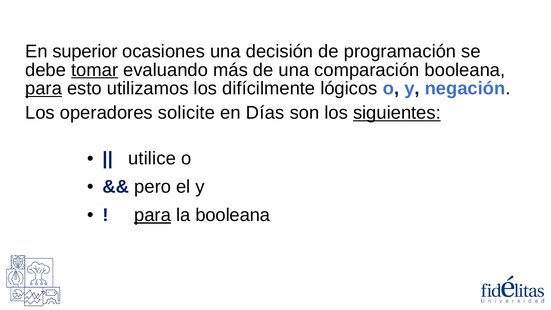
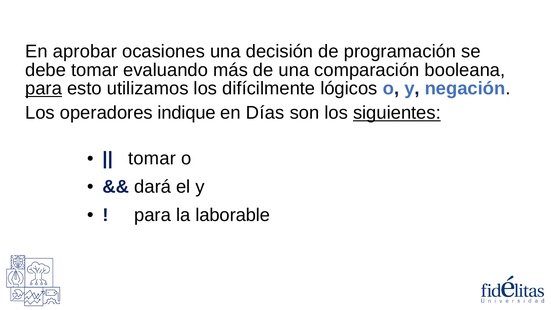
superior: superior -> aprobar
tomar at (95, 70) underline: present -> none
solicite: solicite -> indique
utilice at (152, 158): utilice -> tomar
pero: pero -> dará
para at (153, 215) underline: present -> none
la booleana: booleana -> laborable
